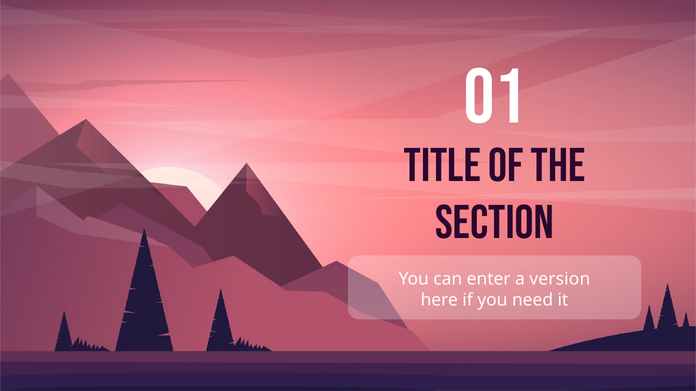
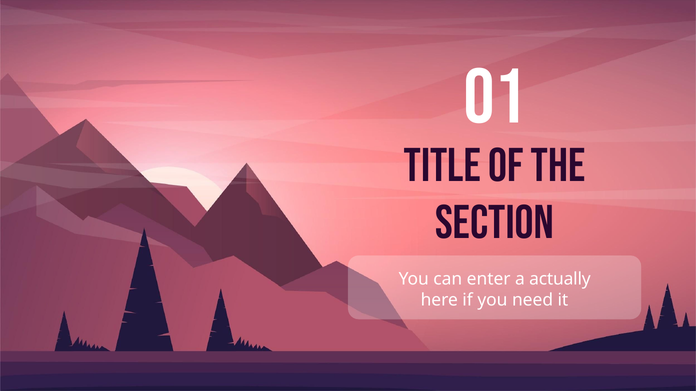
version: version -> actually
